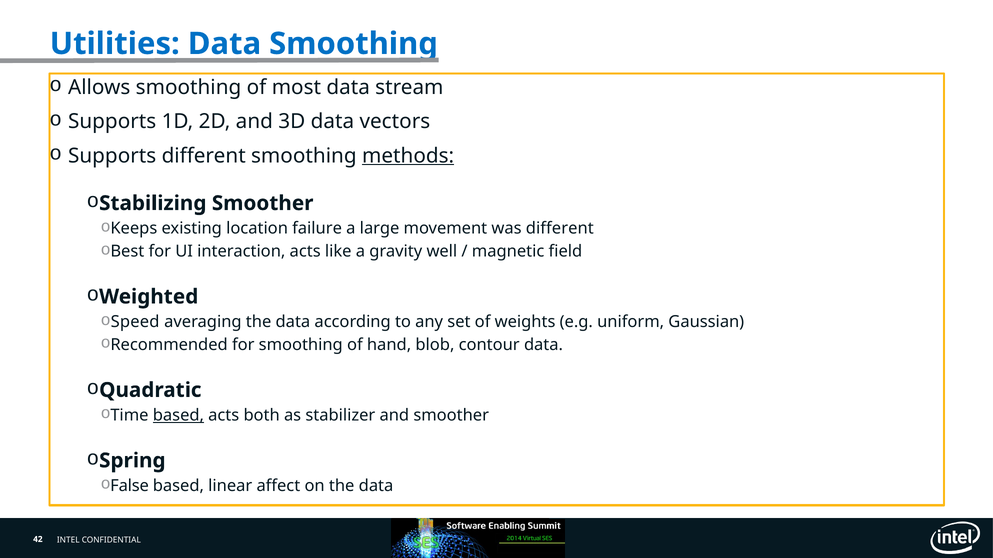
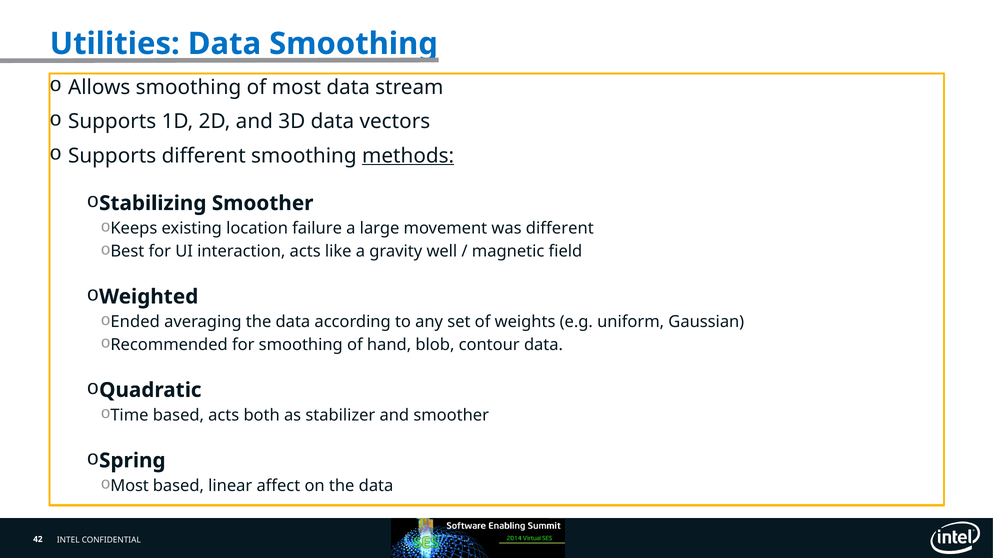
Speed: Speed -> Ended
based at (178, 416) underline: present -> none
False at (130, 486): False -> Most
